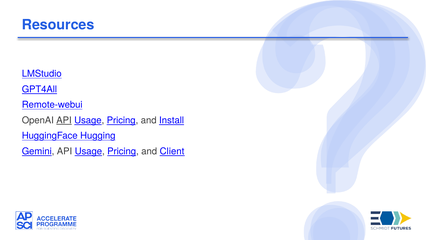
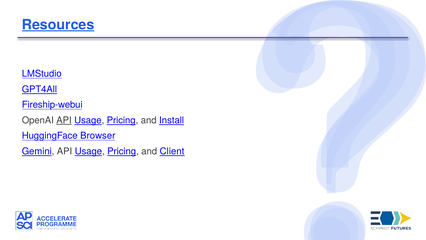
Resources underline: none -> present
Remote-webui: Remote-webui -> Fireship-webui
Hugging: Hugging -> Browser
